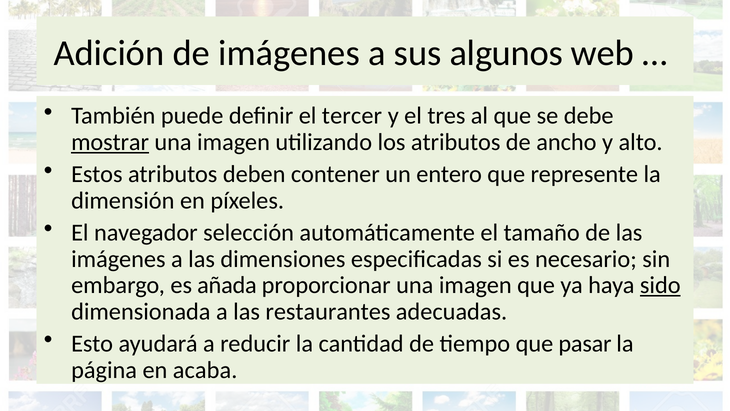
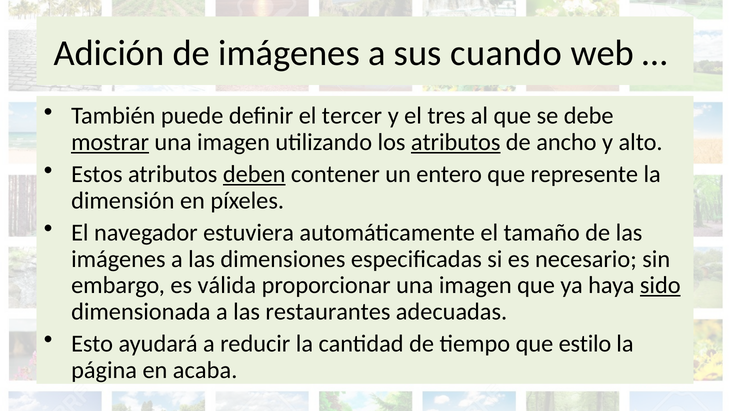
algunos: algunos -> cuando
atributos at (456, 142) underline: none -> present
deben underline: none -> present
selección: selección -> estuviera
añada: añada -> válida
pasar: pasar -> estilo
